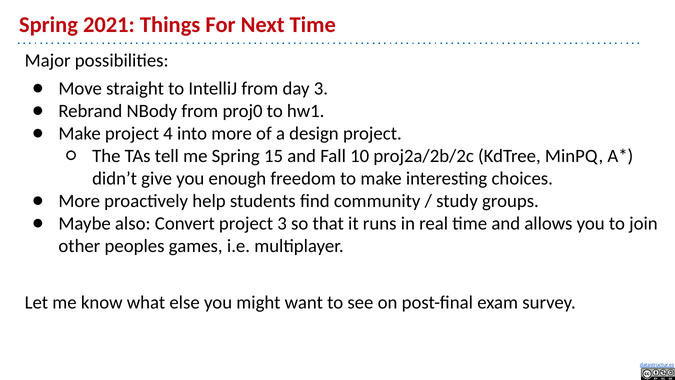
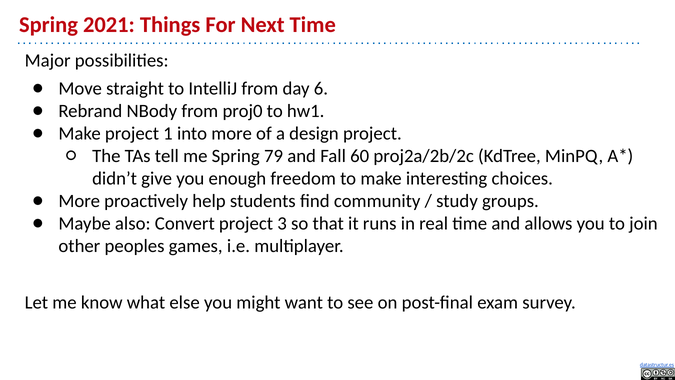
day 3: 3 -> 6
4: 4 -> 1
15: 15 -> 79
10: 10 -> 60
